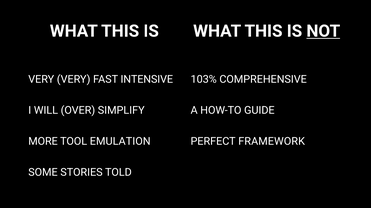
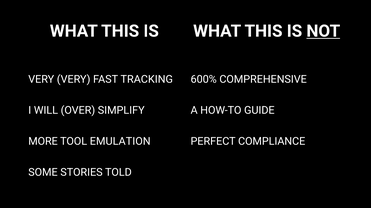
INTENSIVE: INTENSIVE -> TRACKING
103%: 103% -> 600%
FRAMEWORK: FRAMEWORK -> COMPLIANCE
